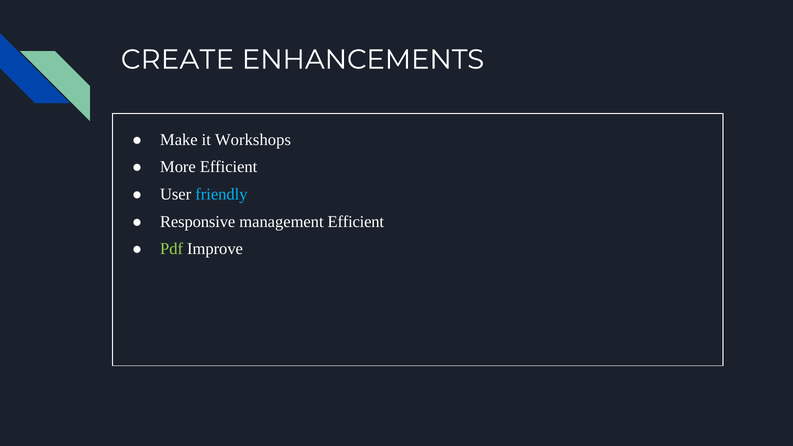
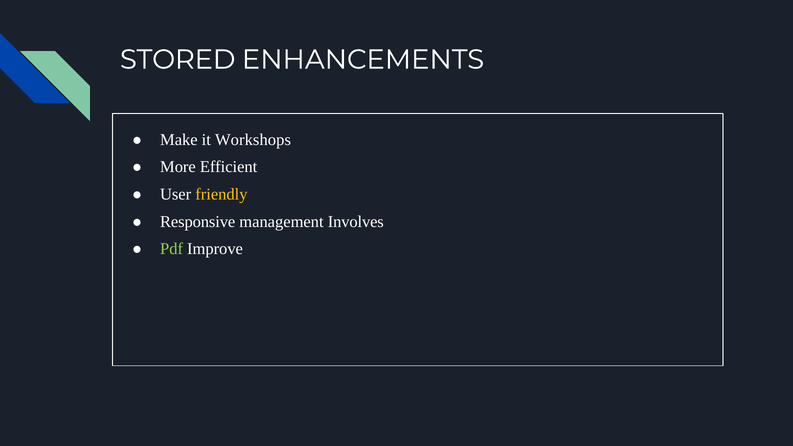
CREATE: CREATE -> STORED
friendly colour: light blue -> yellow
management Efficient: Efficient -> Involves
